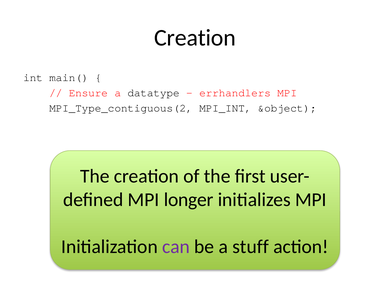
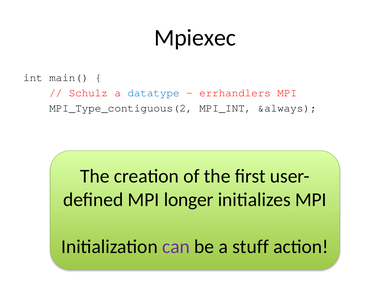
Creation at (195, 38): Creation -> Mpiexec
Ensure: Ensure -> Schulz
datatype colour: black -> blue
&object: &object -> &always
